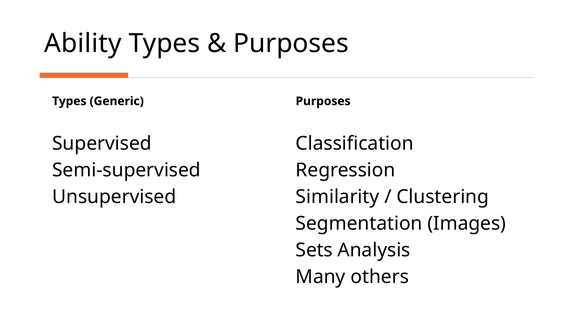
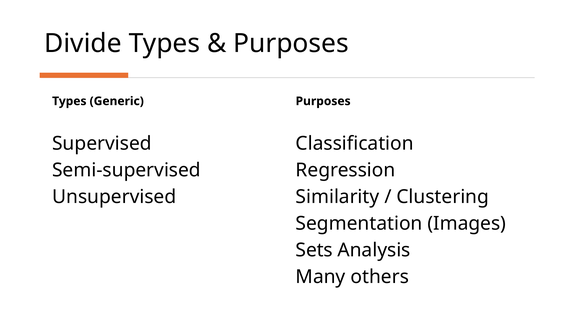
Ability: Ability -> Divide
